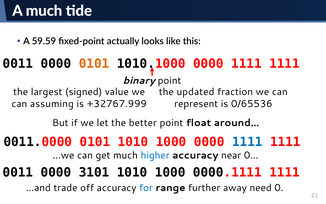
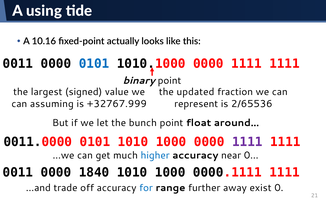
A much: much -> using
59.59: 59.59 -> 10.16
0101 at (94, 64) colour: orange -> blue
0/65536: 0/65536 -> 2/65536
better: better -> bunch
1111 at (247, 142) colour: blue -> purple
3101: 3101 -> 1840
need: need -> exist
